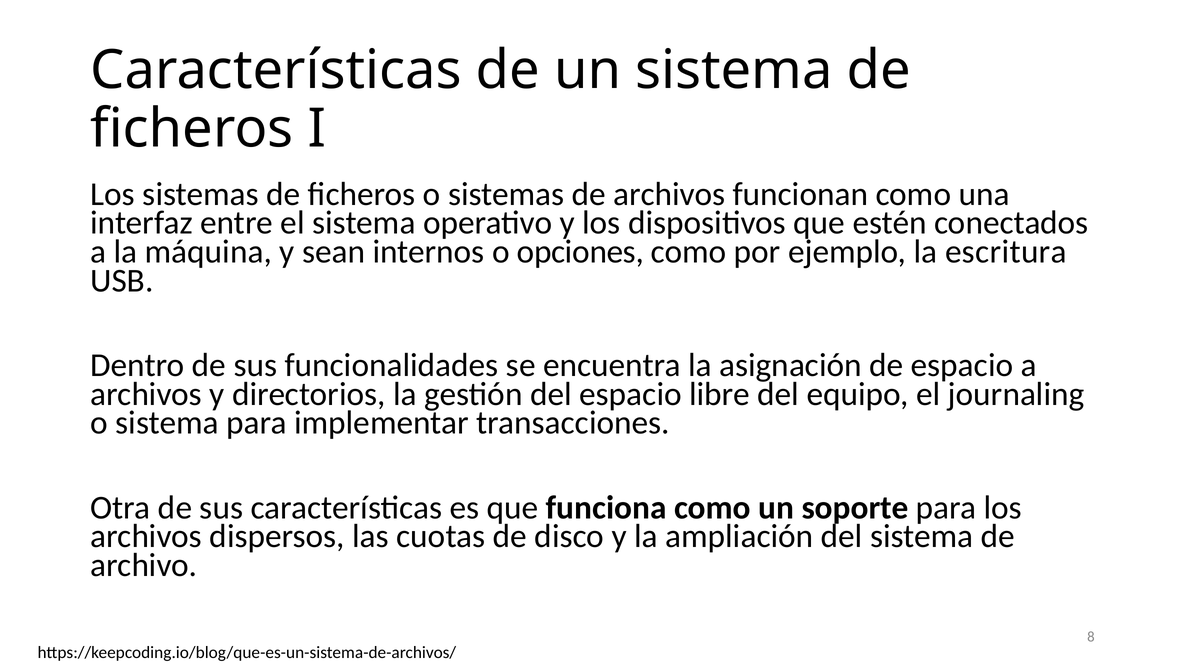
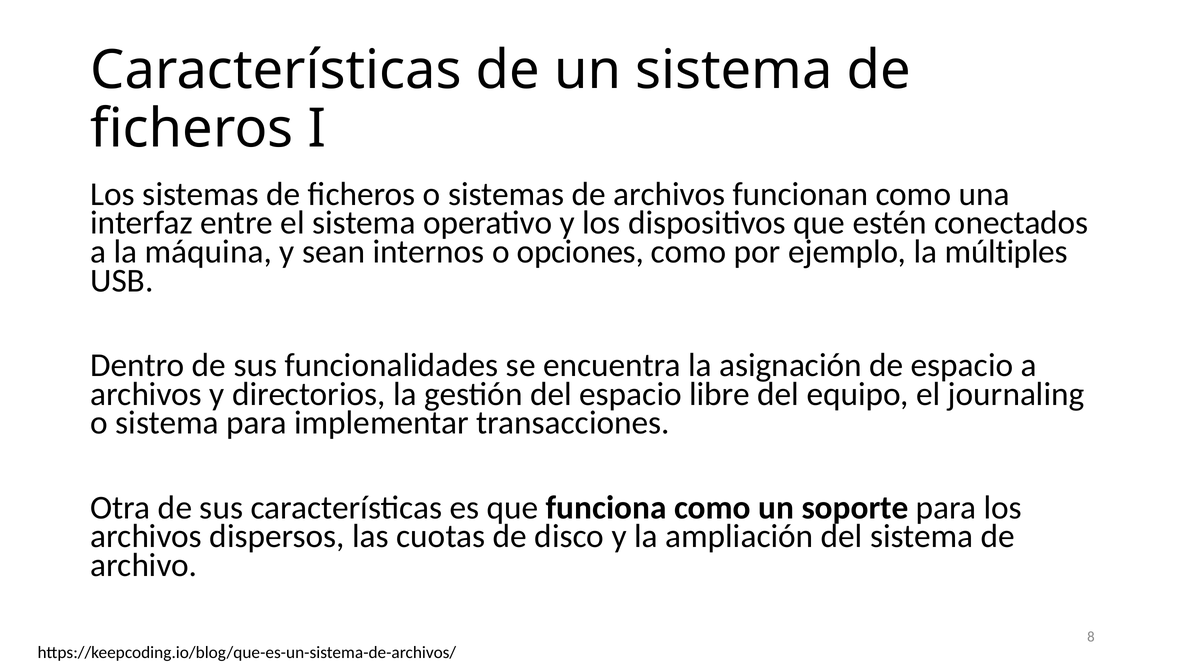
escritura: escritura -> múltiples
